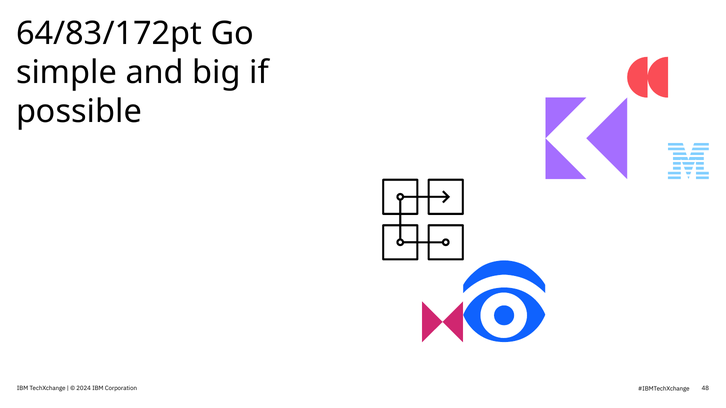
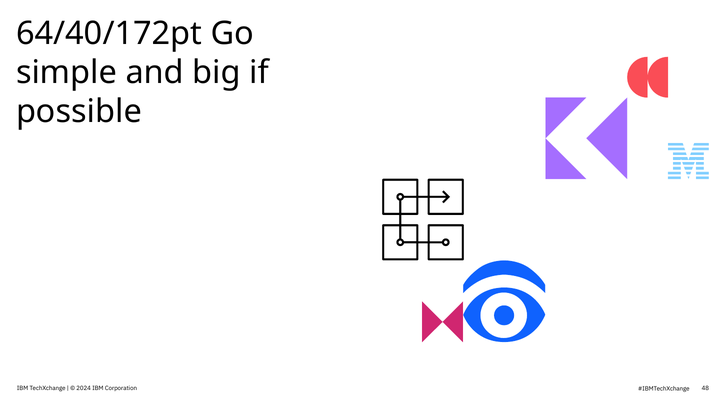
64/83/172pt: 64/83/172pt -> 64/40/172pt
